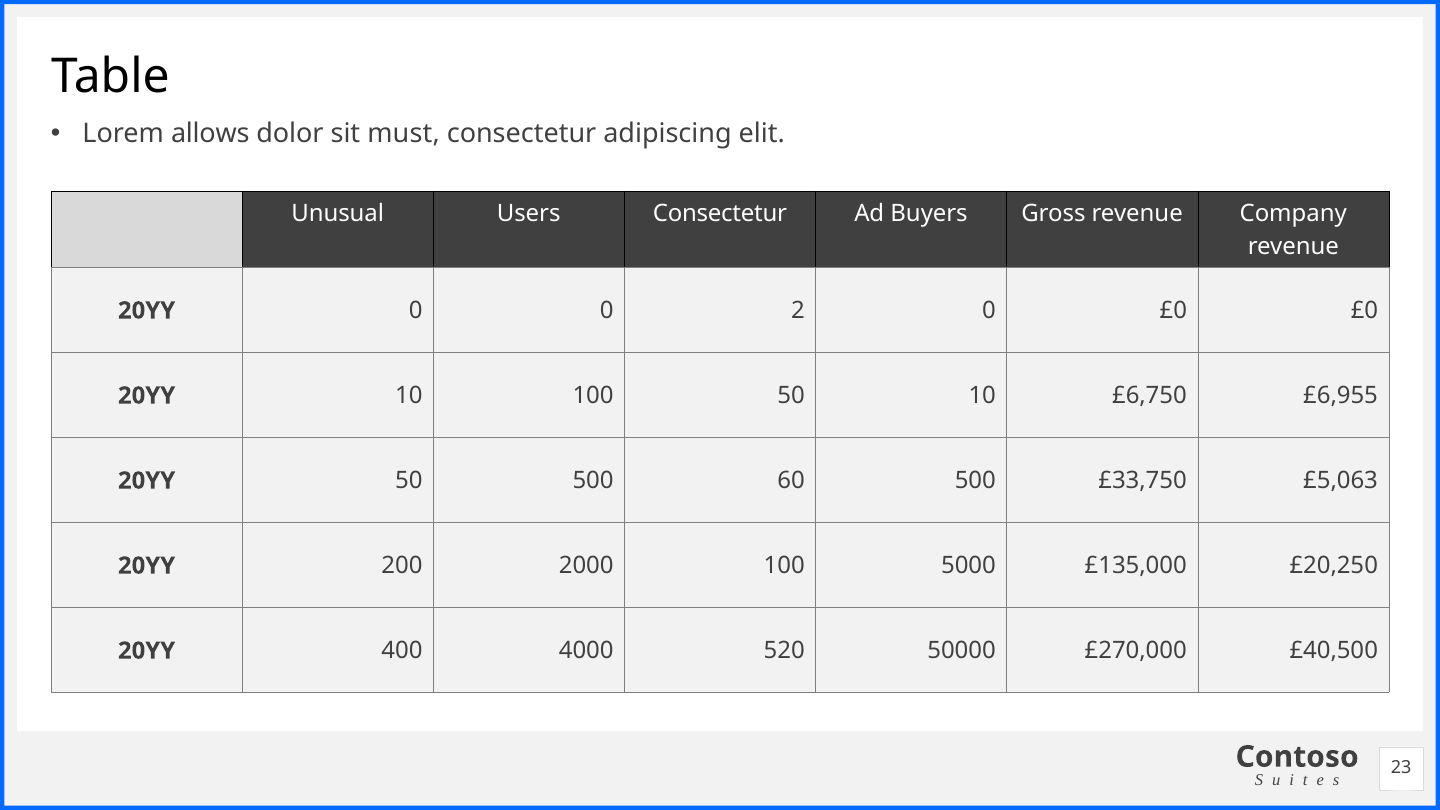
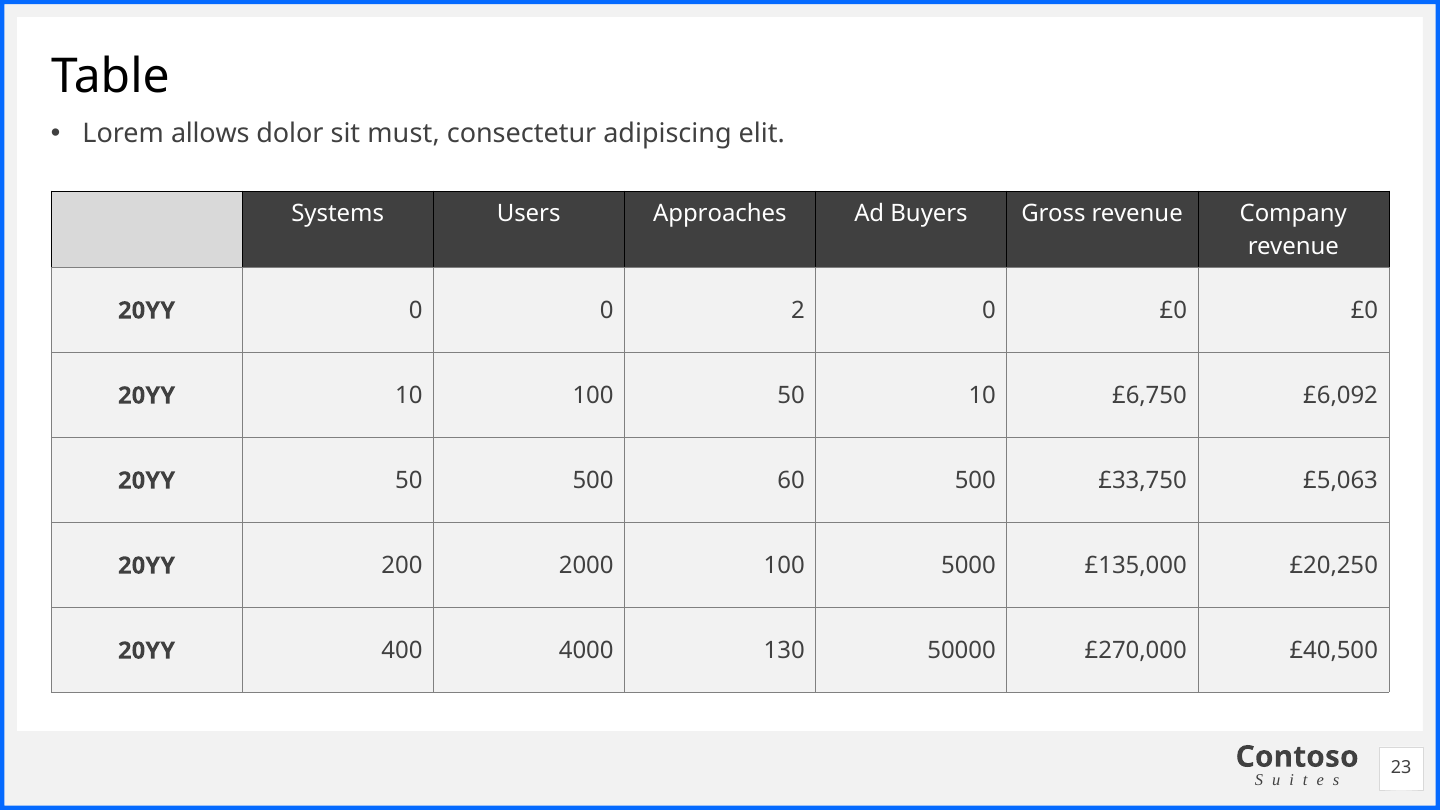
Unusual: Unusual -> Systems
Users Consectetur: Consectetur -> Approaches
£6,955: £6,955 -> £6,092
520: 520 -> 130
